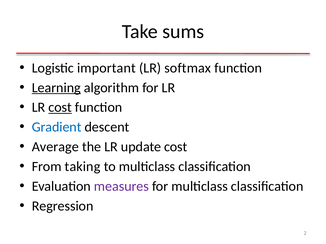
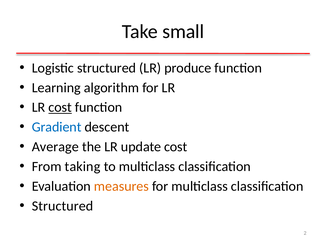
sums: sums -> small
Logistic important: important -> structured
softmax: softmax -> produce
Learning underline: present -> none
measures colour: purple -> orange
Regression at (63, 206): Regression -> Structured
